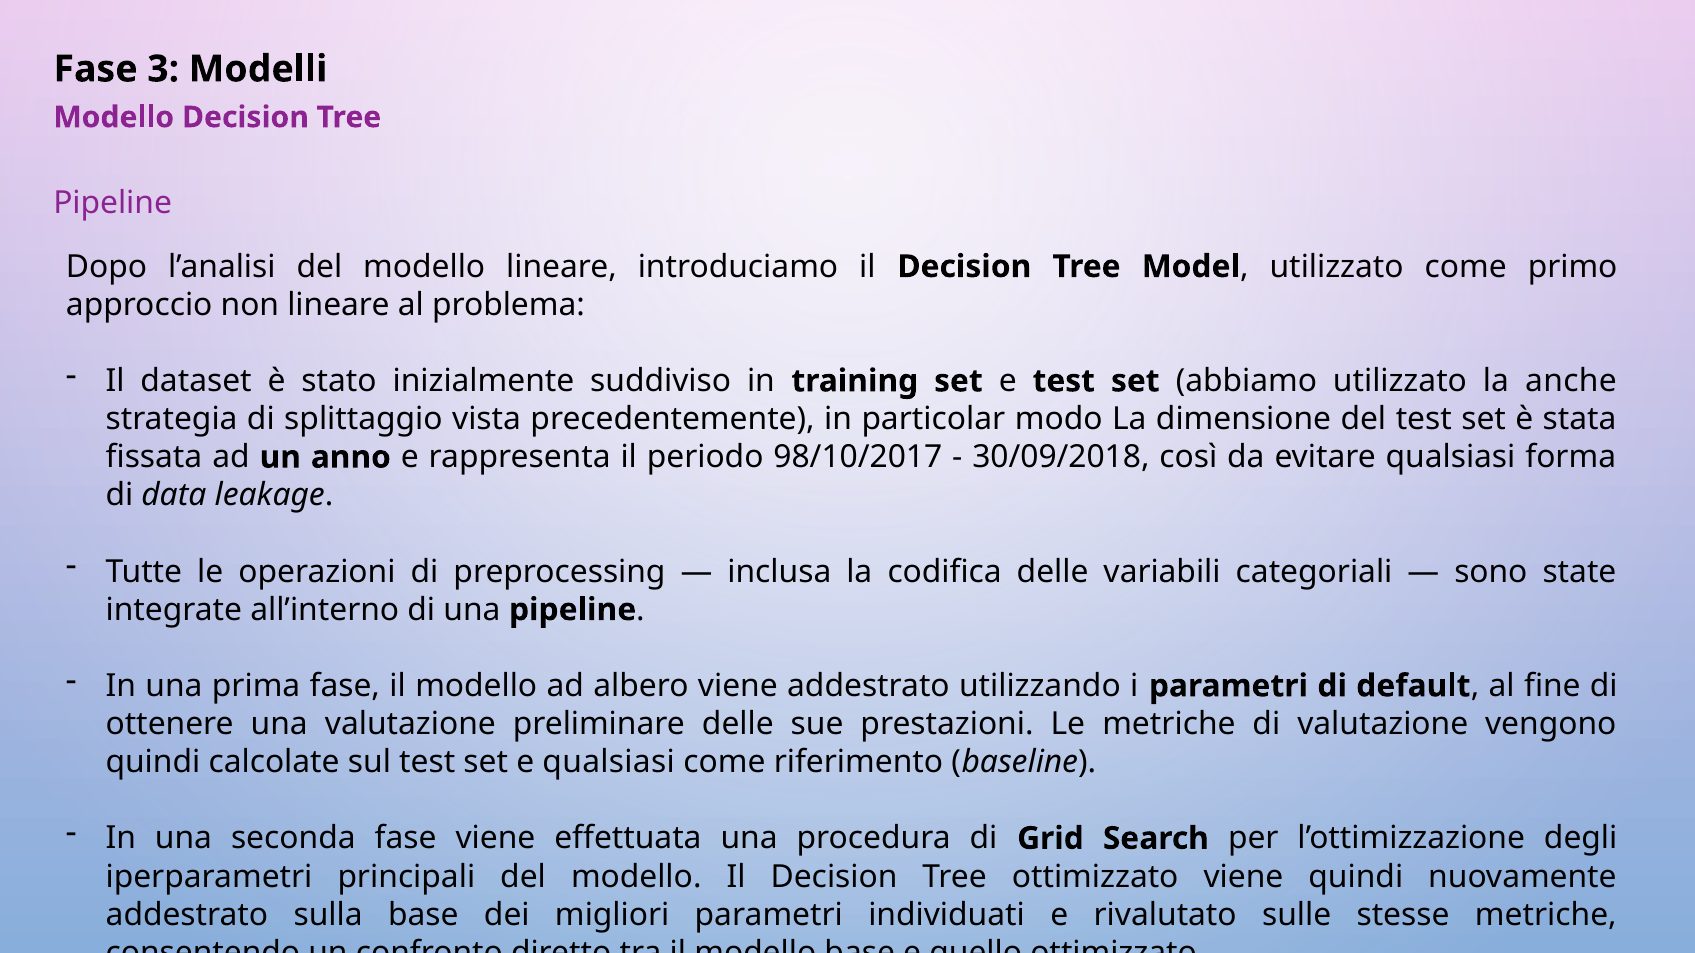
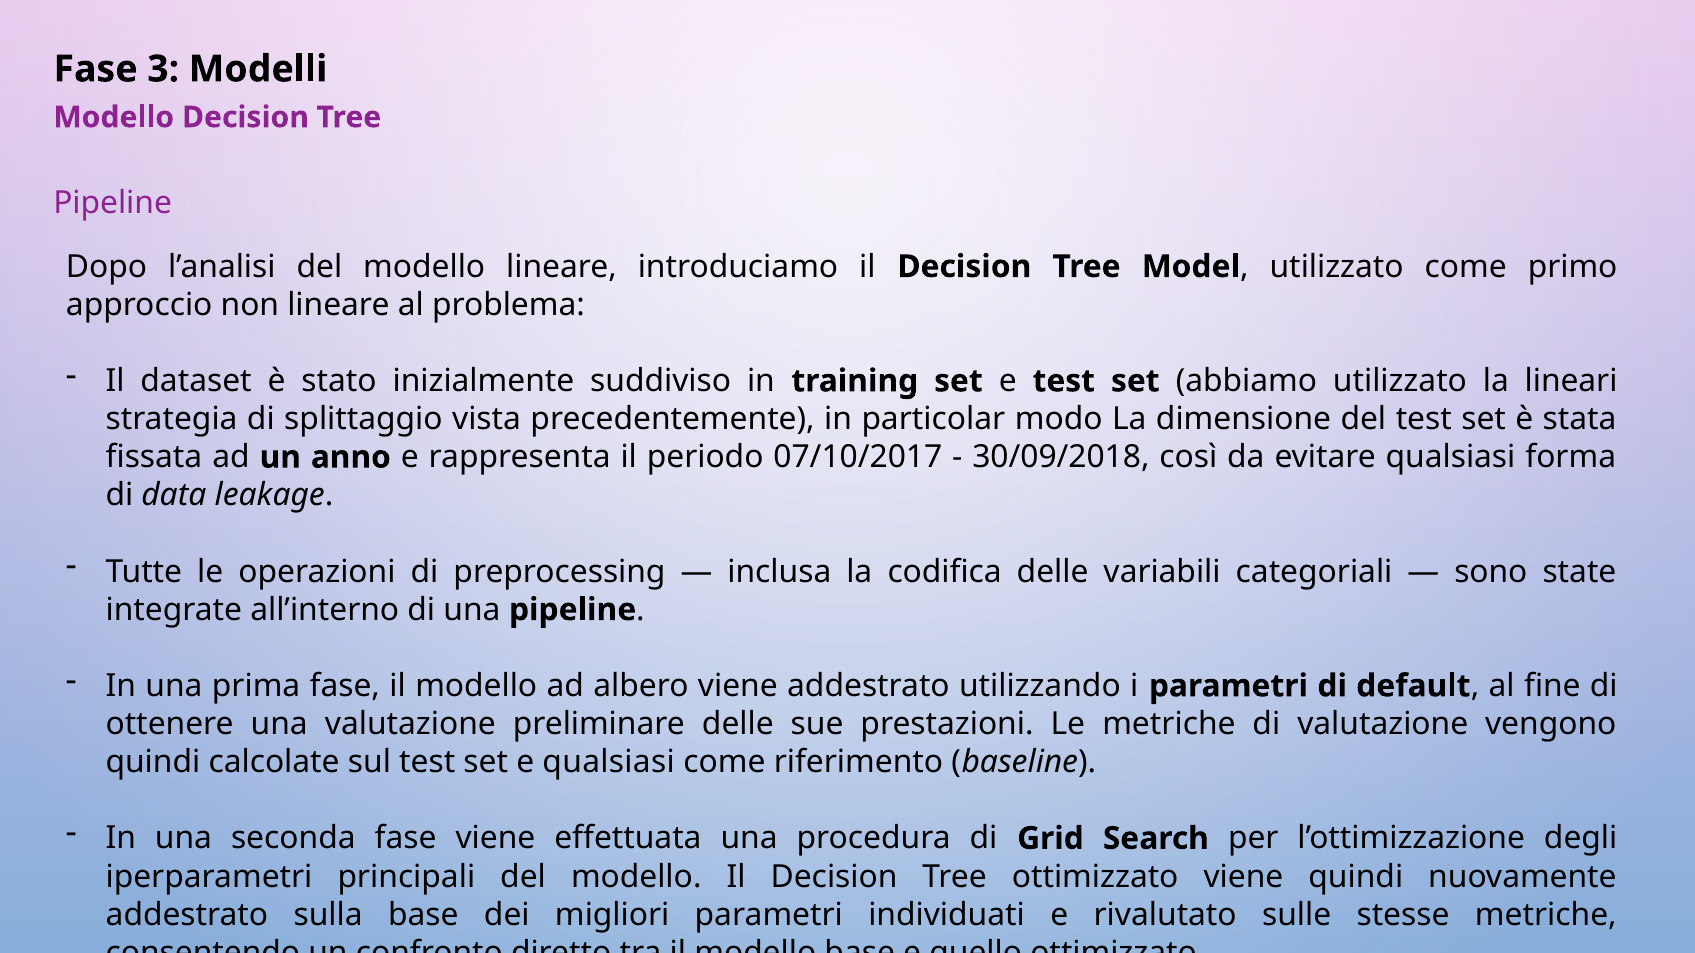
anche: anche -> lineari
98/10/2017: 98/10/2017 -> 07/10/2017
